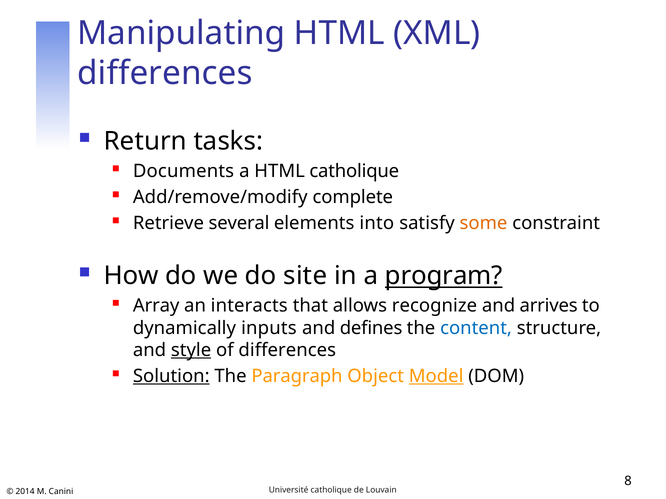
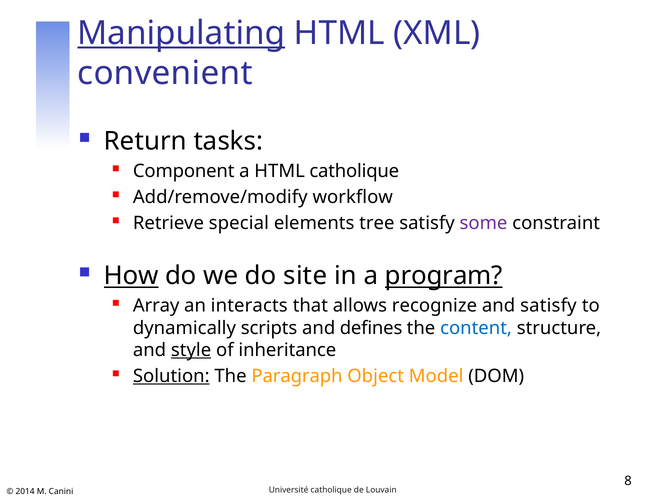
Manipulating underline: none -> present
differences at (165, 73): differences -> convenient
Documents: Documents -> Component
complete: complete -> workflow
several: several -> special
into: into -> tree
some colour: orange -> purple
How underline: none -> present
and arrives: arrives -> satisfy
inputs: inputs -> scripts
of differences: differences -> inheritance
Model underline: present -> none
